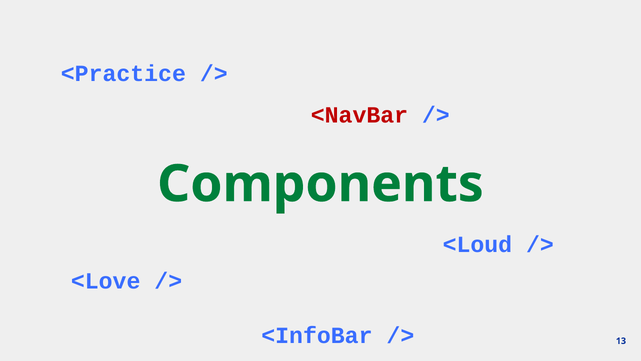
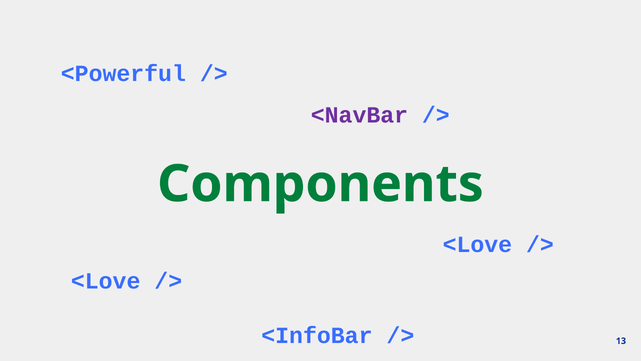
<Practice: <Practice -> <Powerful
<NavBar colour: red -> purple
<Loud at (477, 244): <Loud -> <Love
